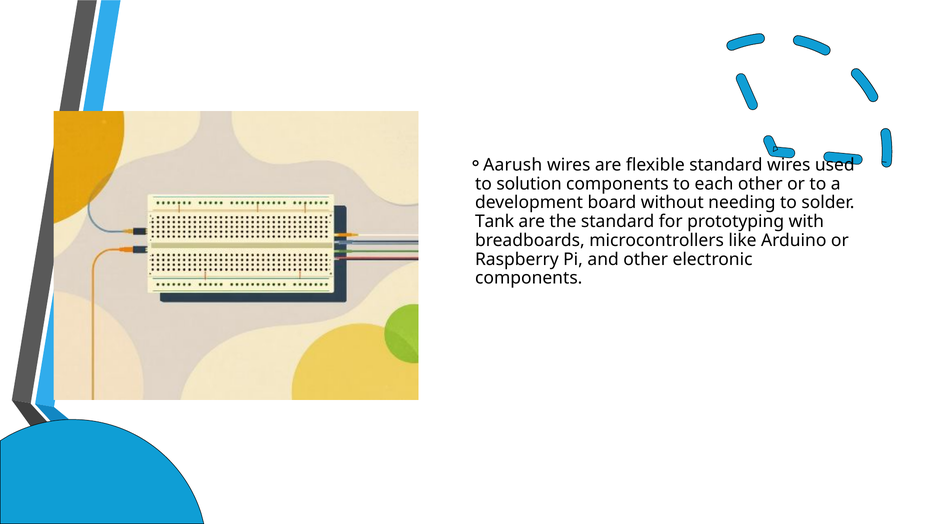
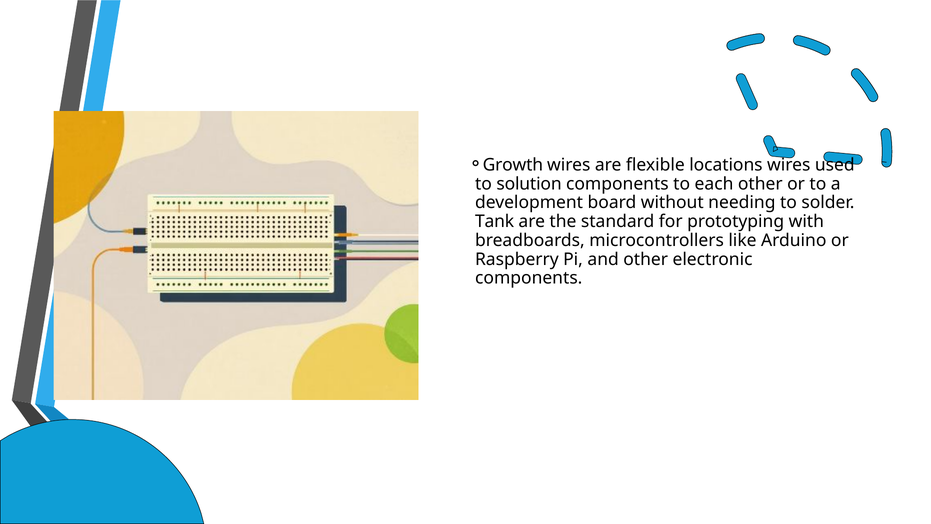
Aarush: Aarush -> Growth
flexible standard: standard -> locations
